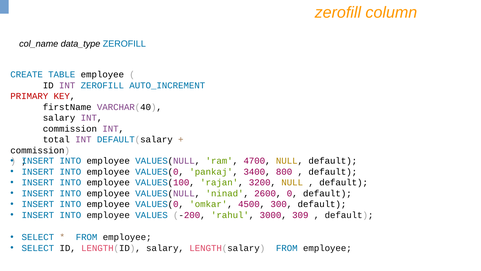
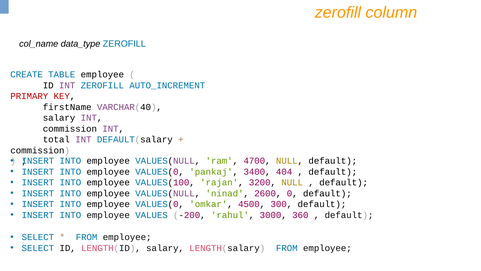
800: 800 -> 404
309: 309 -> 360
